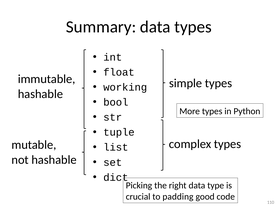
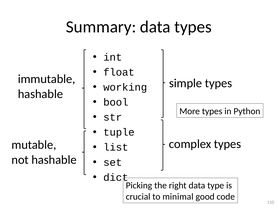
padding: padding -> minimal
